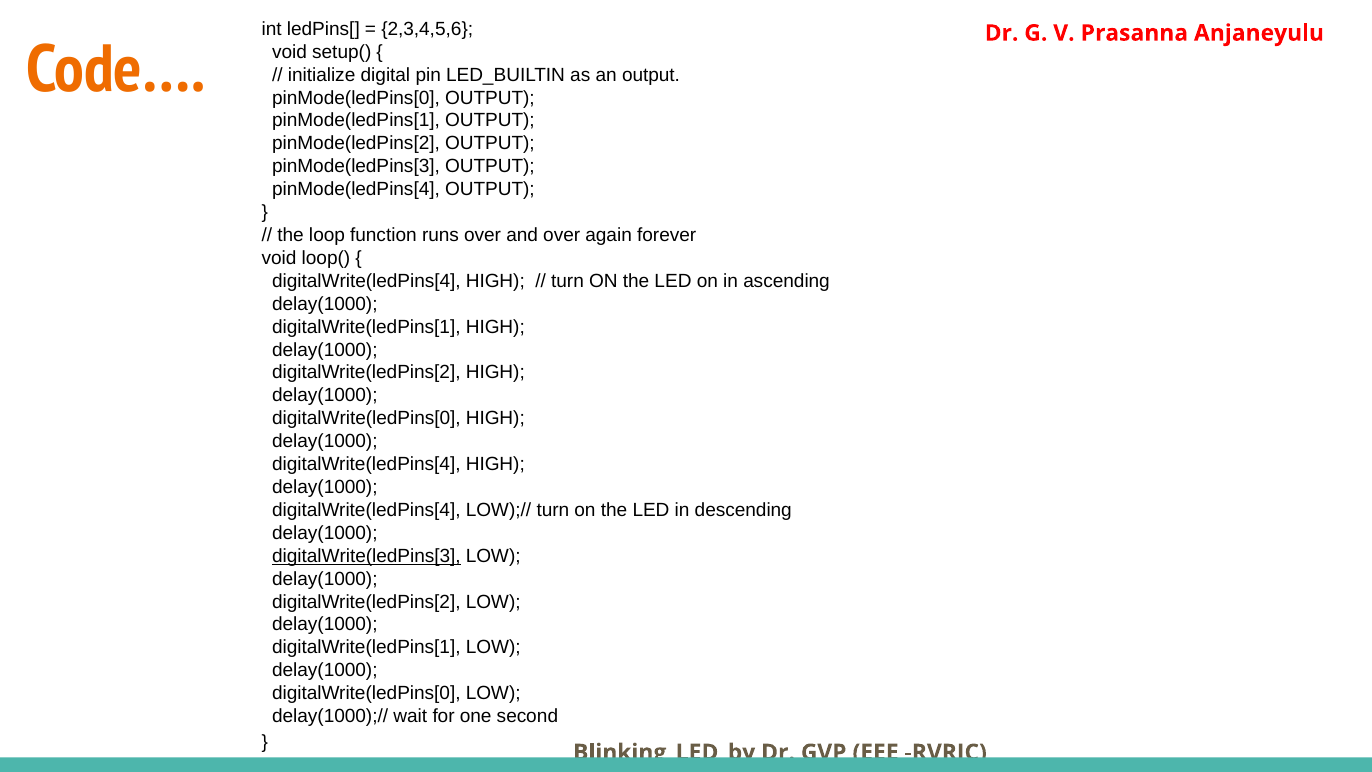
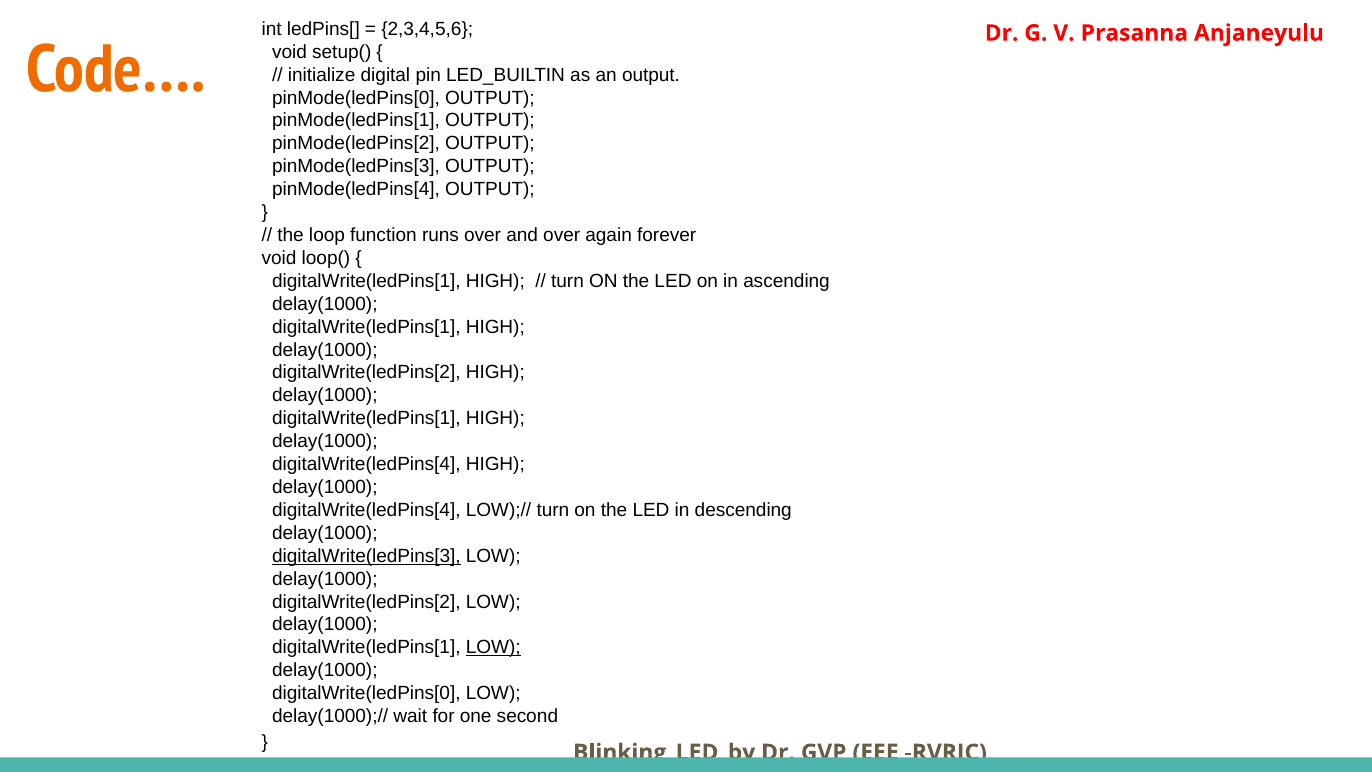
digitalWrite(ledPins[4 at (366, 281): digitalWrite(ledPins[4 -> digitalWrite(ledPins[1
digitalWrite(ledPins[0 at (366, 418): digitalWrite(ledPins[0 -> digitalWrite(ledPins[1
LOW at (493, 647) underline: none -> present
